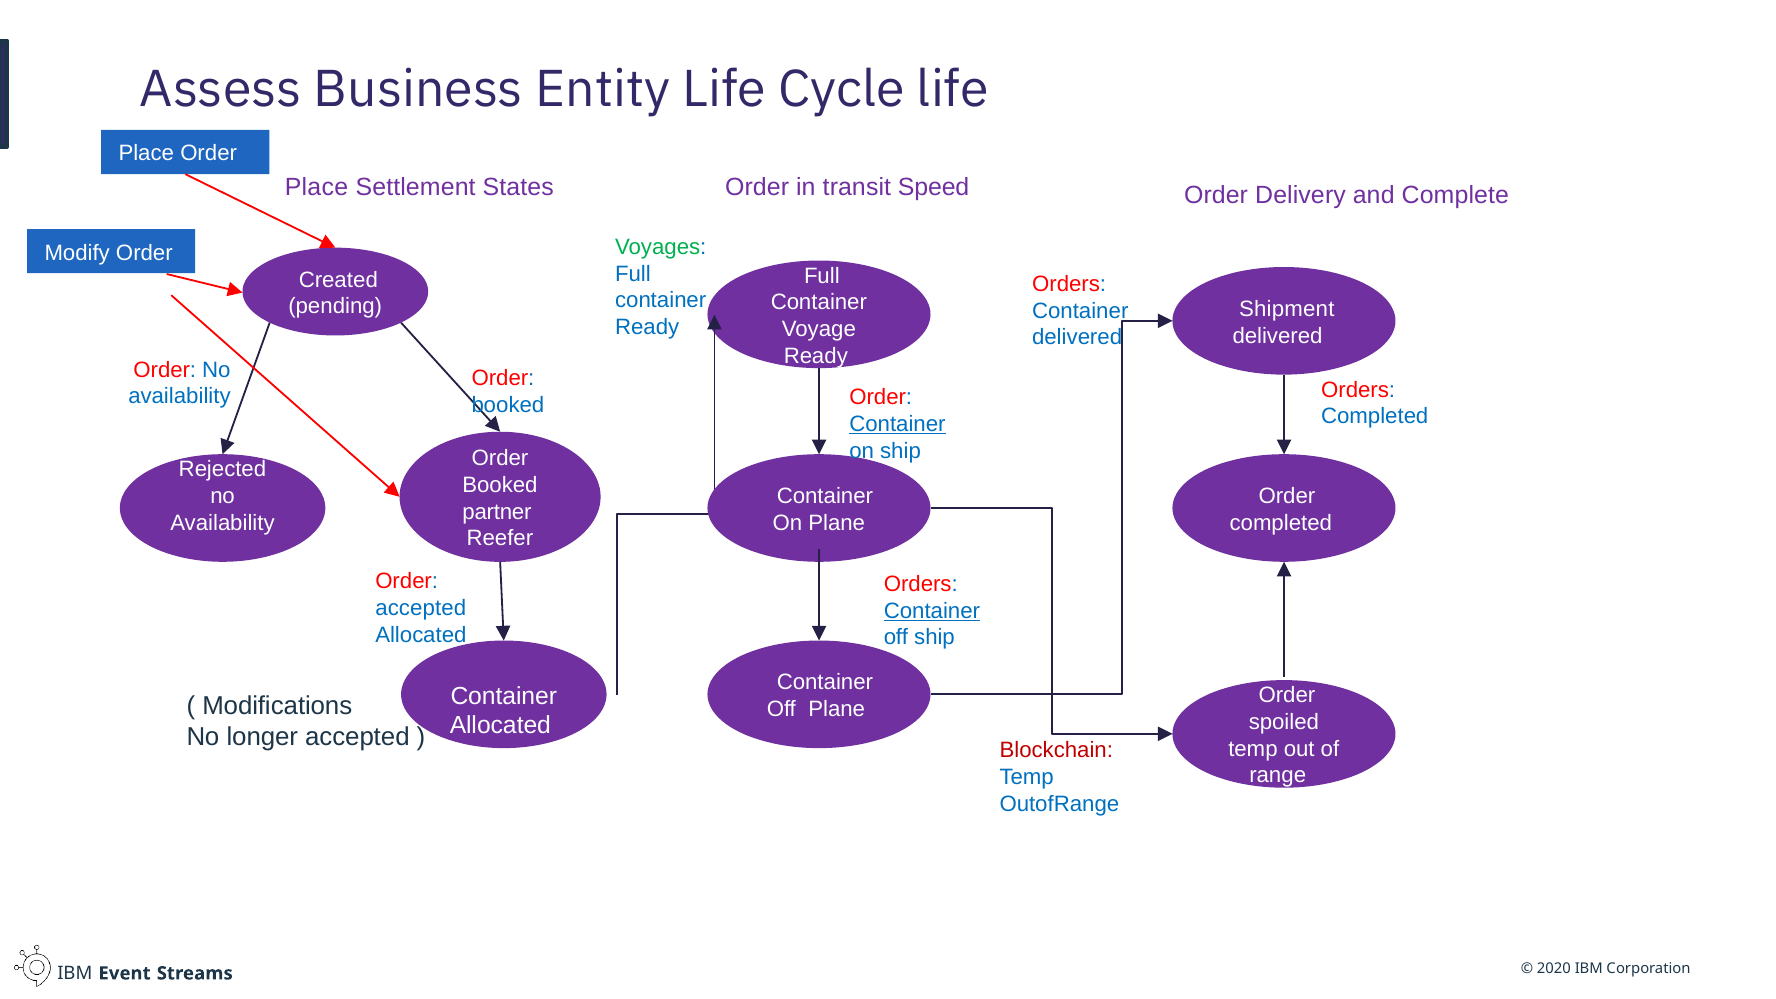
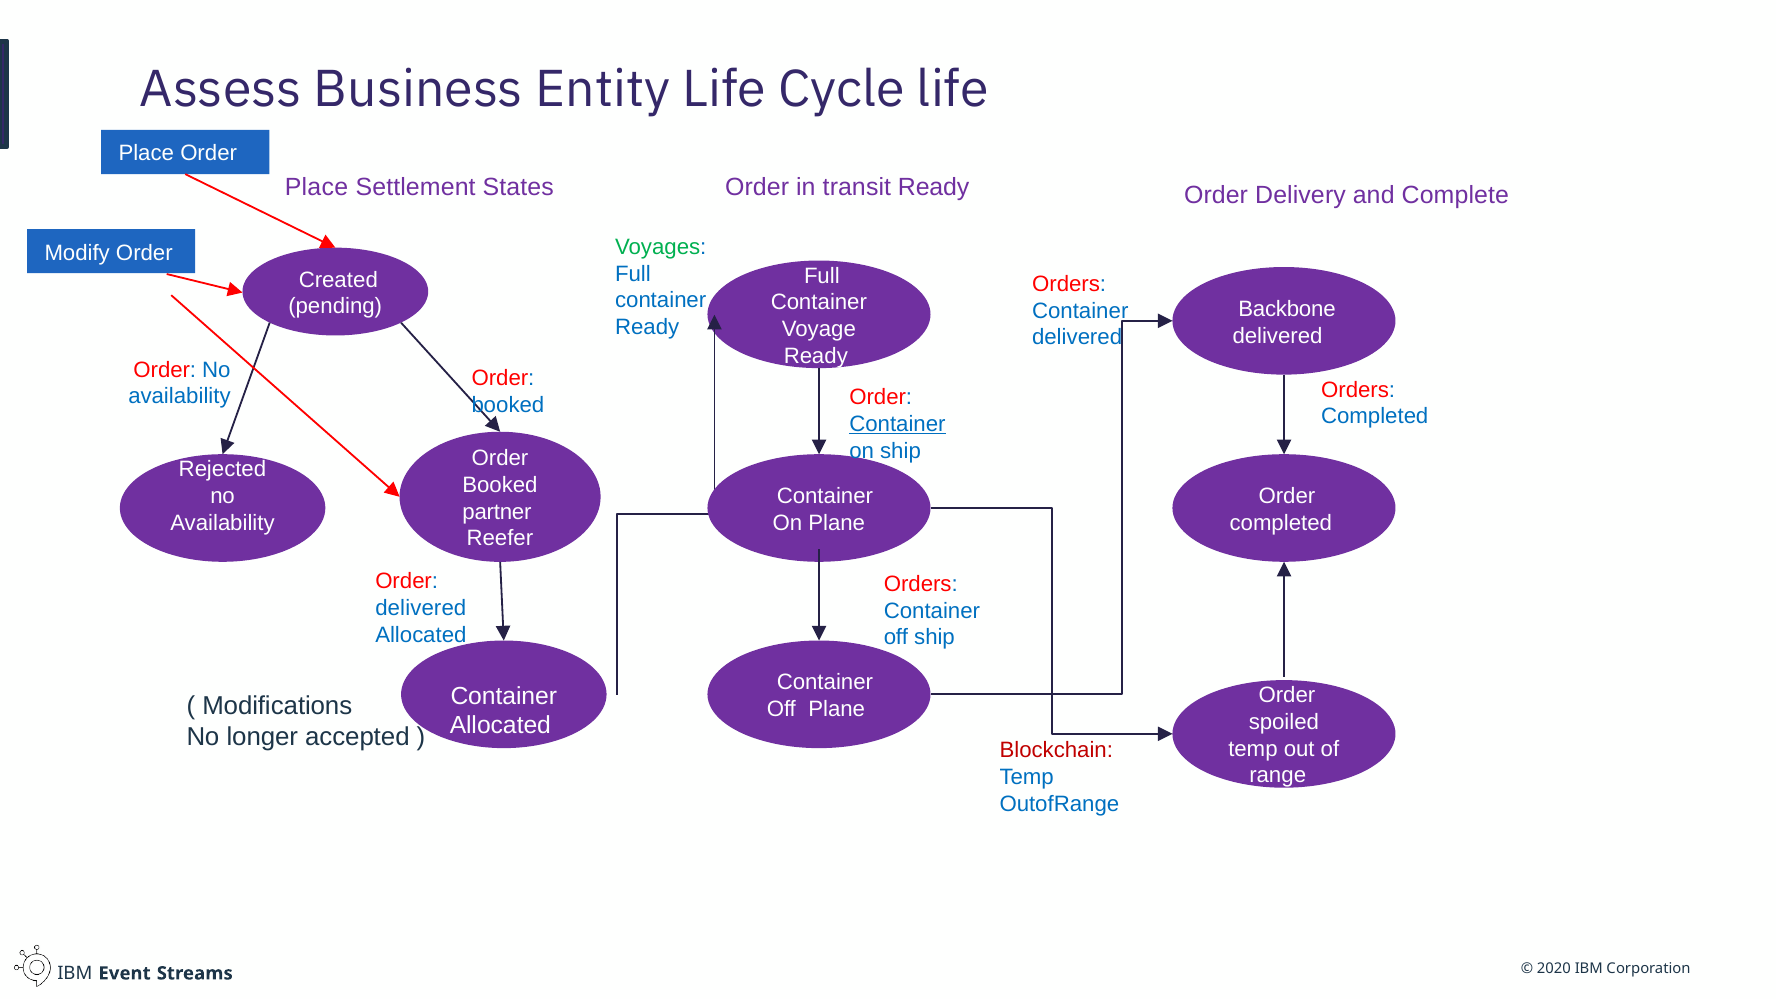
transit Speed: Speed -> Ready
Shipment: Shipment -> Backbone
accepted at (421, 608): accepted -> delivered
Container at (932, 611) underline: present -> none
